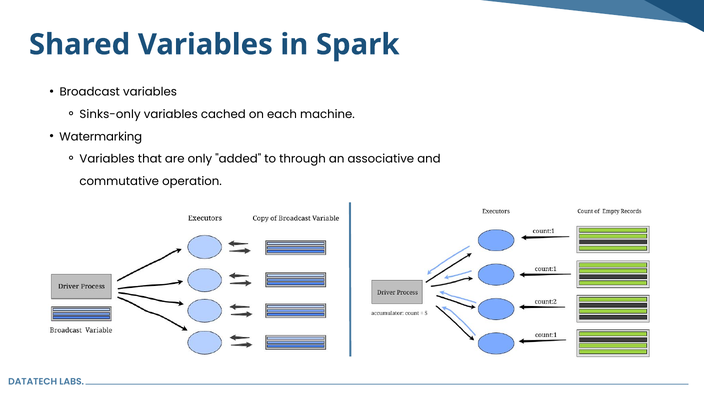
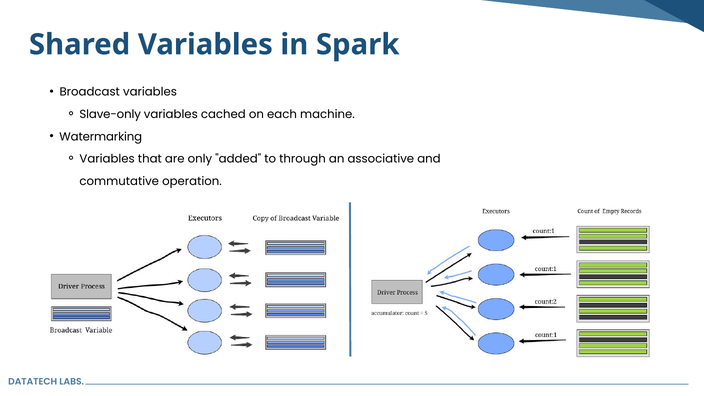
Sinks-only: Sinks-only -> Slave-only
